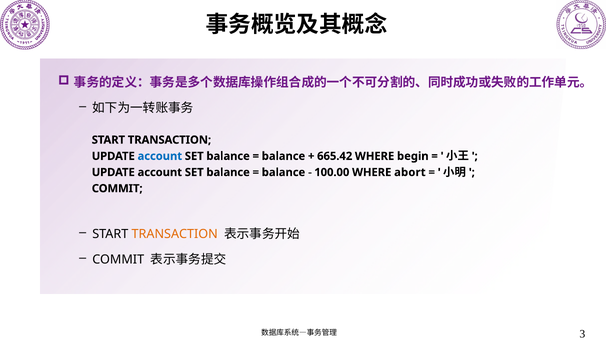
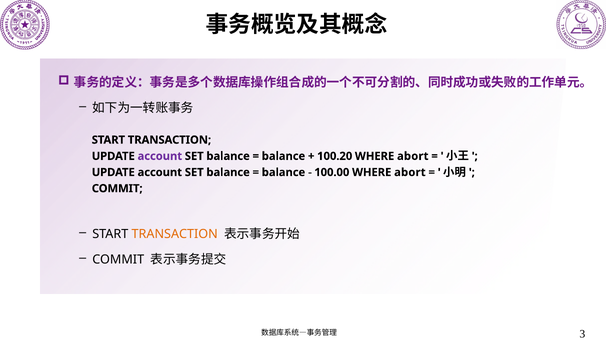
account at (160, 156) colour: blue -> purple
665.42: 665.42 -> 100.20
begin at (413, 156): begin -> abort
